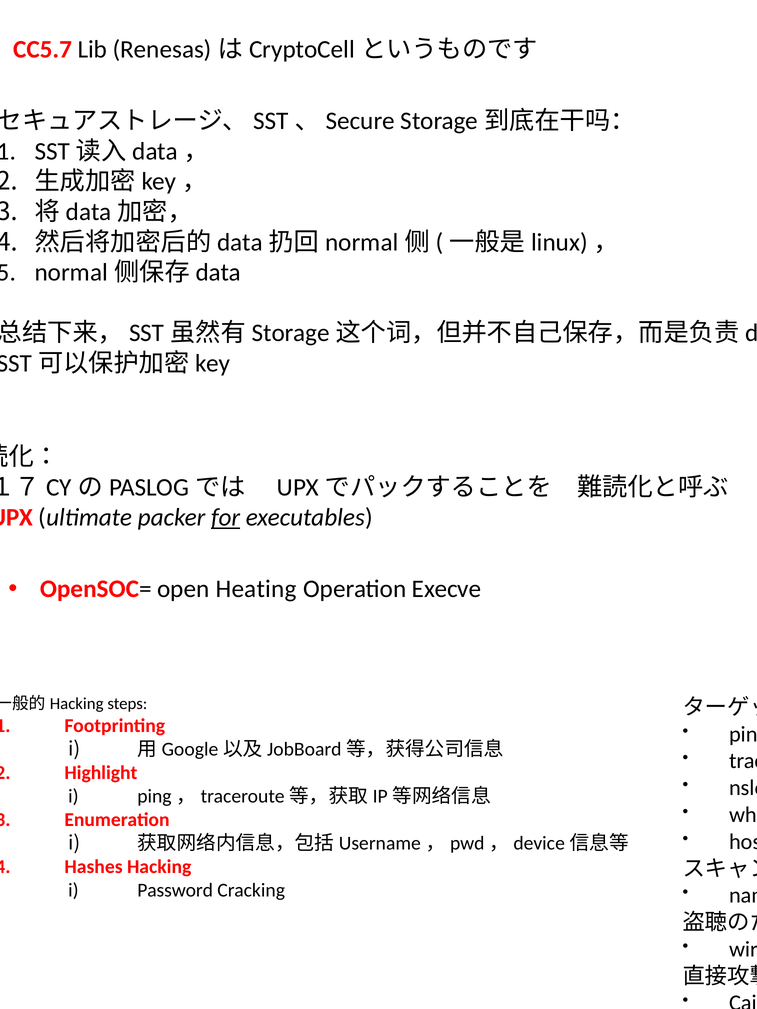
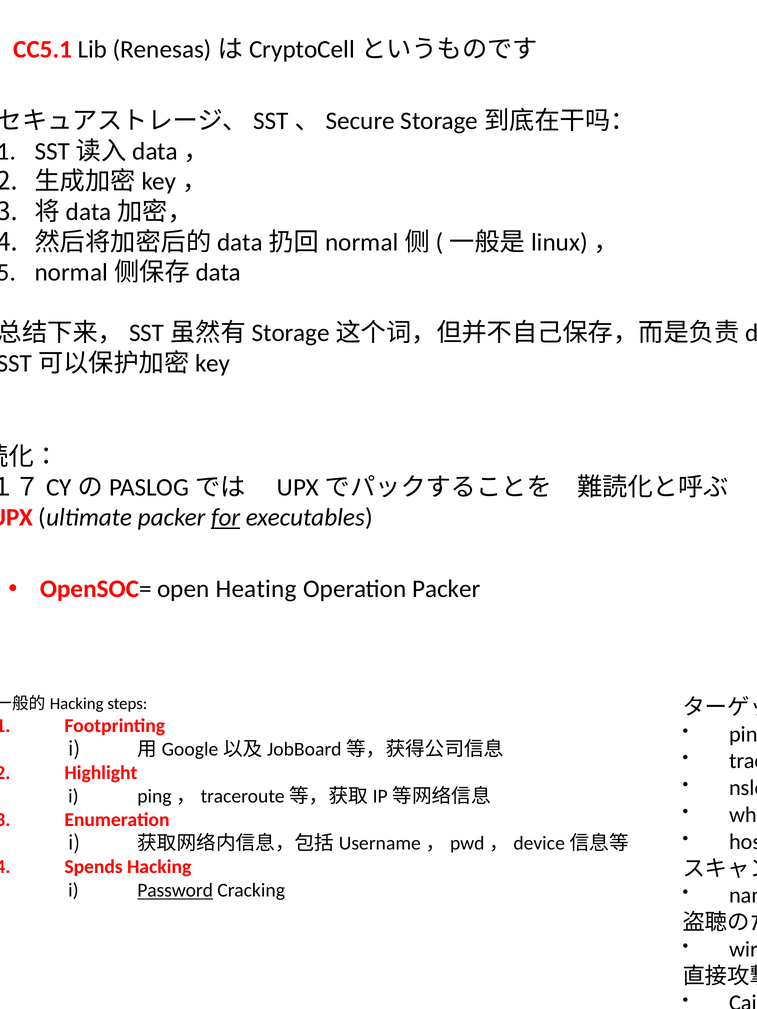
CC5.7: CC5.7 -> CC5.1
Operation Execve: Execve -> Packer
Hashes: Hashes -> Spends
Password underline: none -> present
